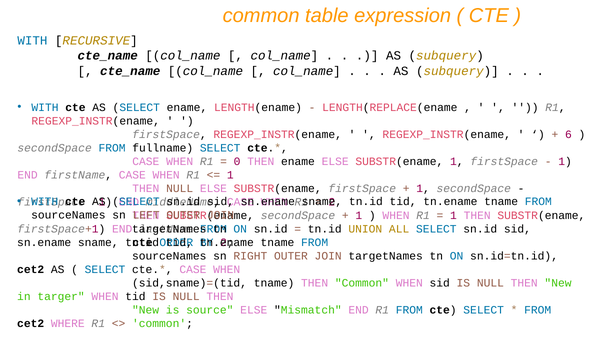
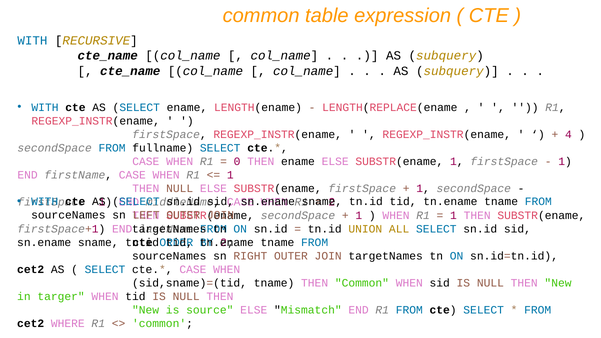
6: 6 -> 4
